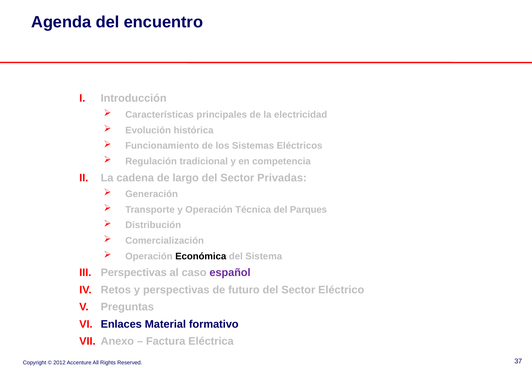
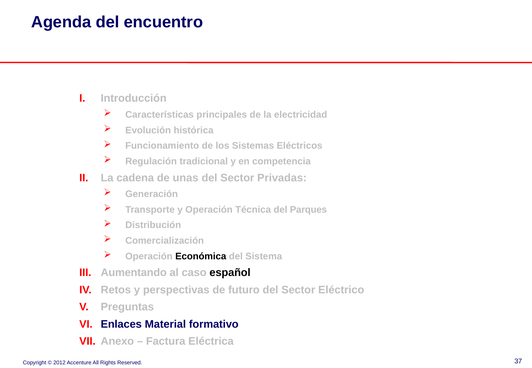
largo: largo -> unas
Perspectivas at (134, 273): Perspectivas -> Aumentando
español colour: purple -> black
